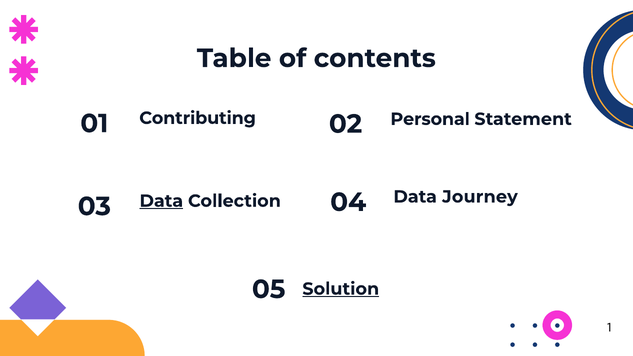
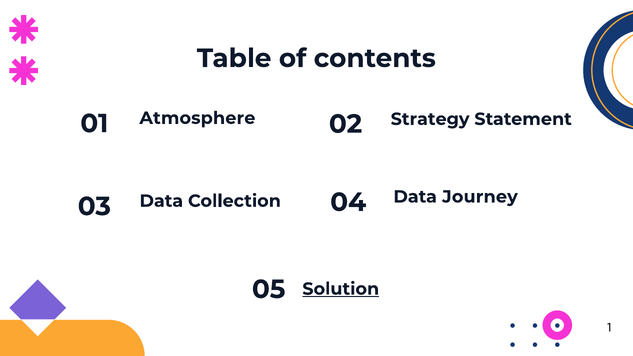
Contributing: Contributing -> Atmosphere
Personal: Personal -> Strategy
Data at (161, 201) underline: present -> none
